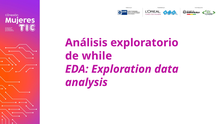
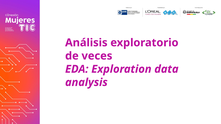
while: while -> veces
